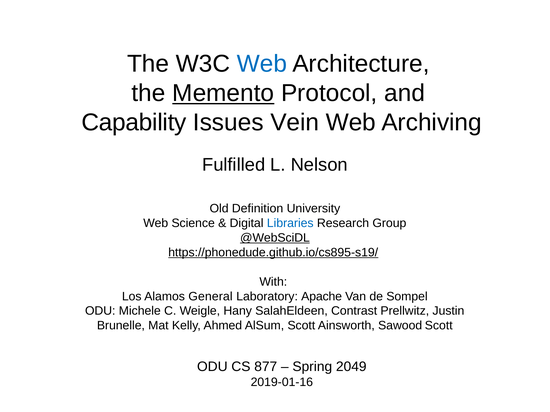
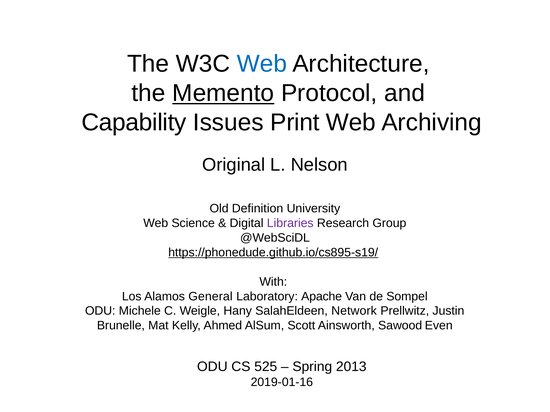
Vein: Vein -> Print
Fulfilled: Fulfilled -> Original
Libraries colour: blue -> purple
@WebSciDL underline: present -> none
Contrast: Contrast -> Network
Sawood Scott: Scott -> Even
877: 877 -> 525
2049: 2049 -> 2013
